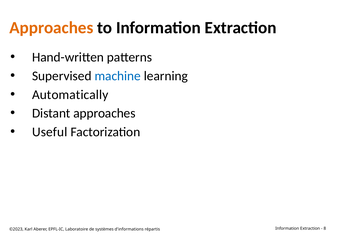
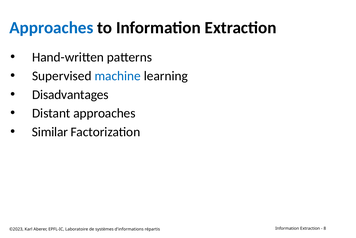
Approaches at (51, 28) colour: orange -> blue
Automatically: Automatically -> Disadvantages
Useful: Useful -> Similar
